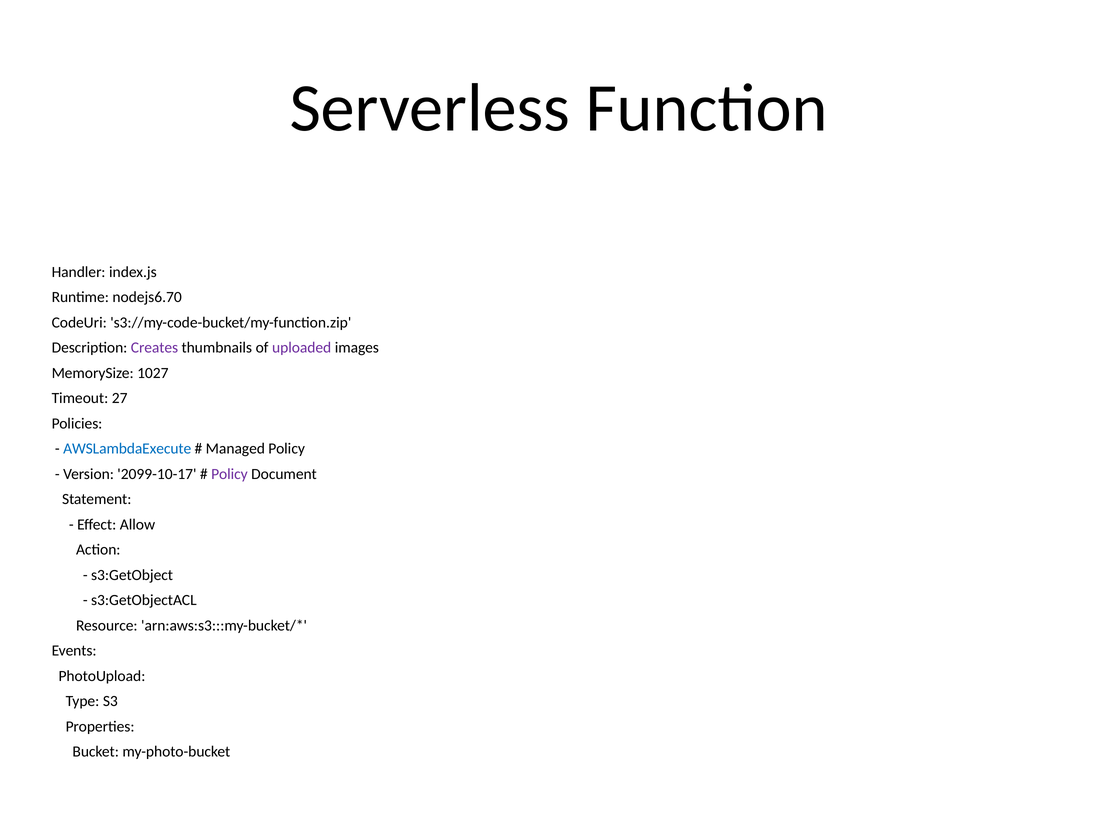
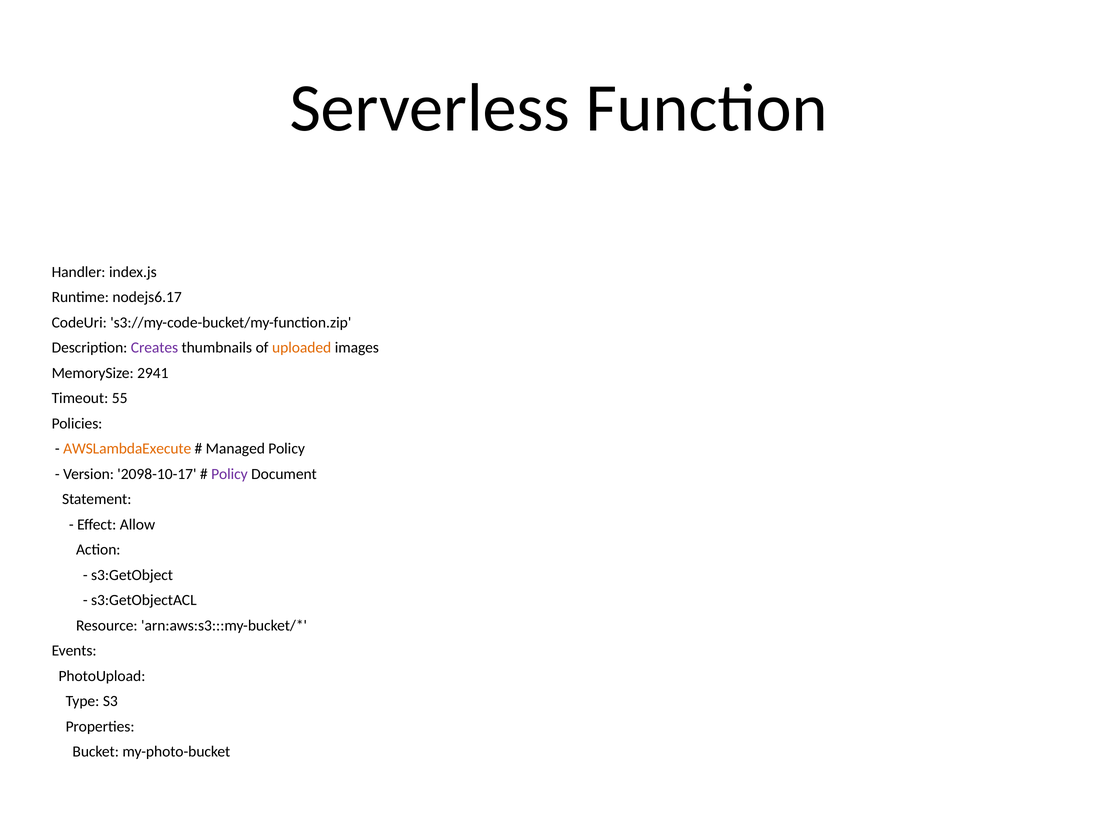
nodejs6.70: nodejs6.70 -> nodejs6.17
uploaded colour: purple -> orange
1027: 1027 -> 2941
27: 27 -> 55
AWSLambdaExecute colour: blue -> orange
2099-10-17: 2099-10-17 -> 2098-10-17
